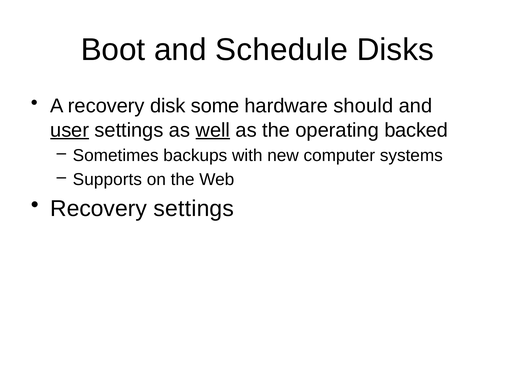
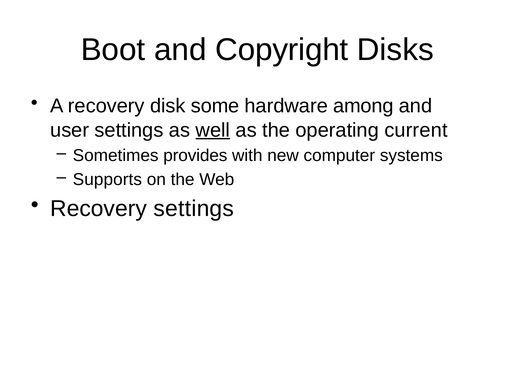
Schedule: Schedule -> Copyright
should: should -> among
user underline: present -> none
backed: backed -> current
backups: backups -> provides
